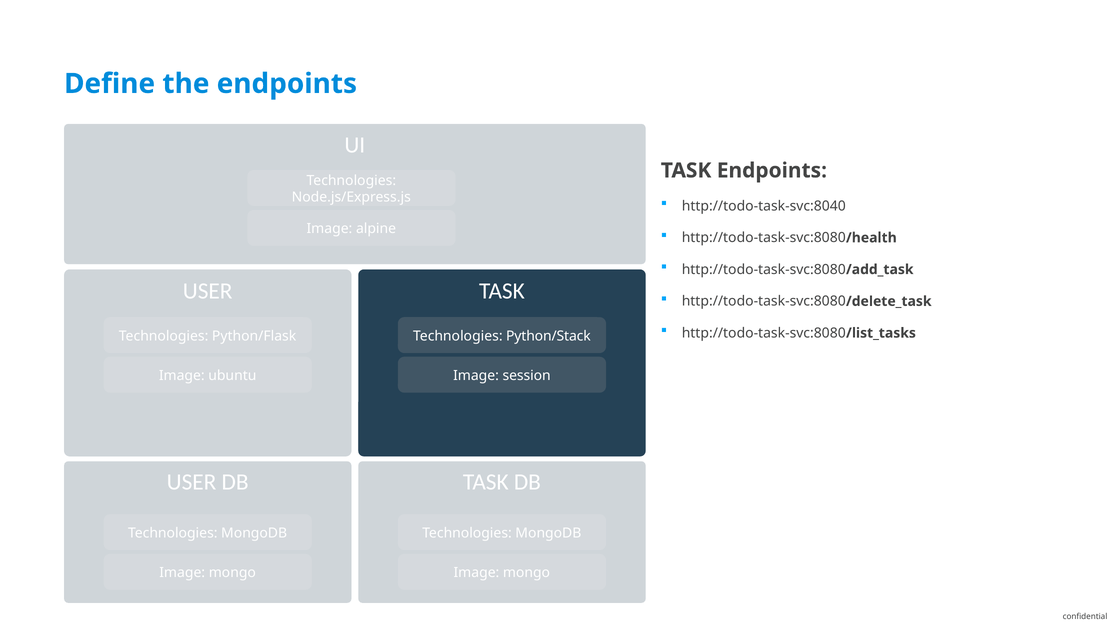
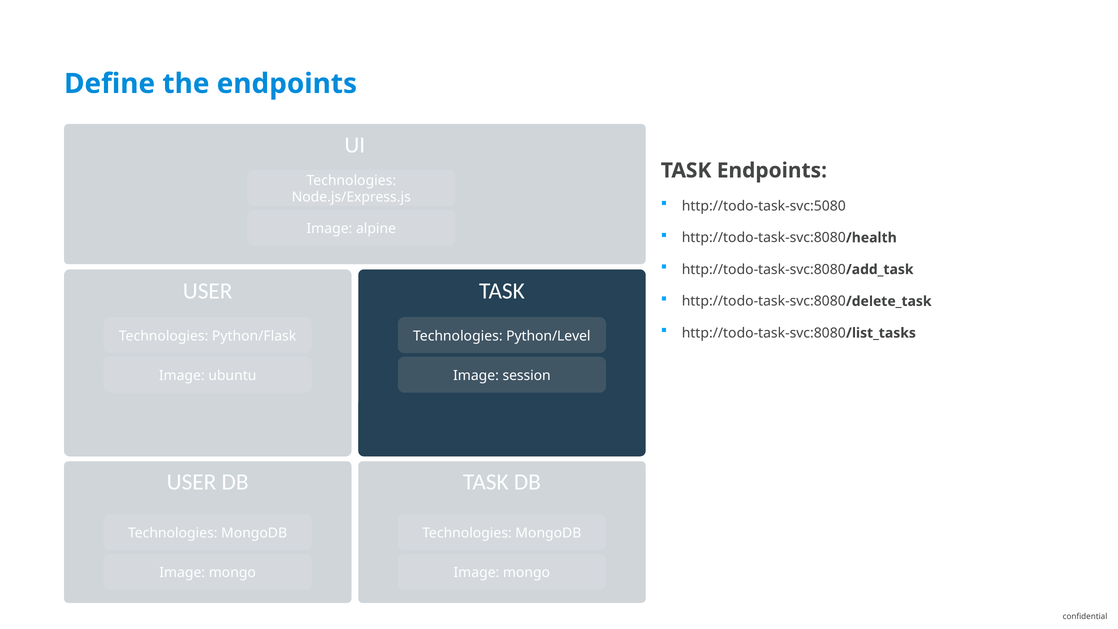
http://todo-task-svc:8040: http://todo-task-svc:8040 -> http://todo-task-svc:5080
Python/Stack: Python/Stack -> Python/Level
